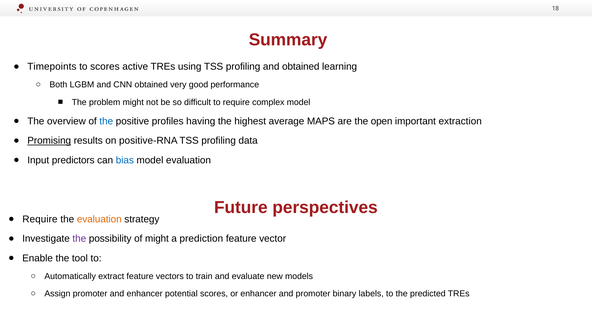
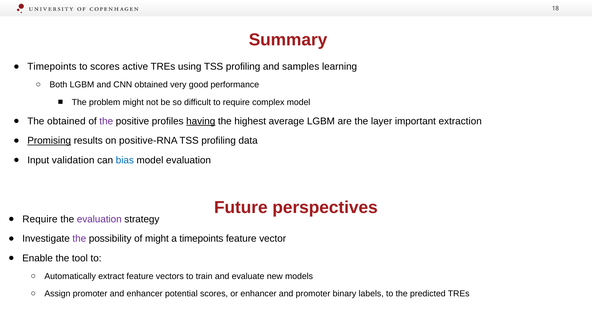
and obtained: obtained -> samples
The overview: overview -> obtained
the at (106, 121) colour: blue -> purple
having underline: none -> present
average MAPS: MAPS -> LGBM
open: open -> layer
predictors: predictors -> validation
evaluation at (99, 219) colour: orange -> purple
a prediction: prediction -> timepoints
